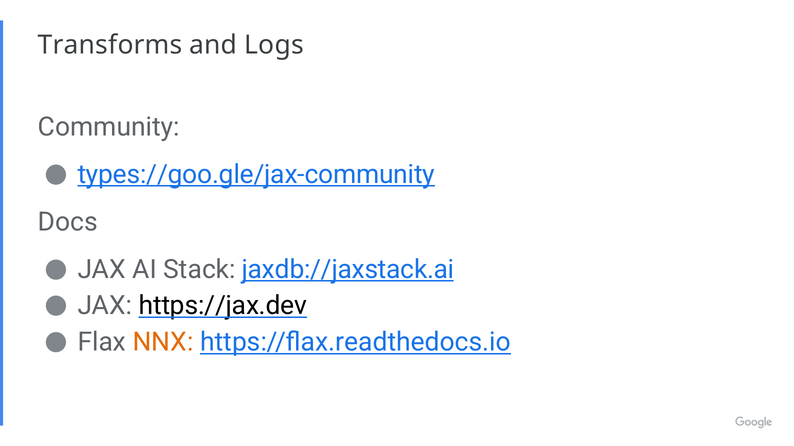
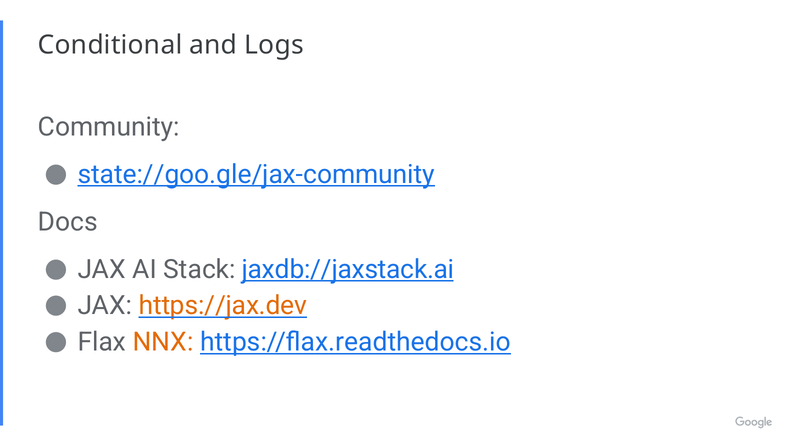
Transforms: Transforms -> Conditional
types://goo.gle/jax-community: types://goo.gle/jax-community -> state://goo.gle/jax-community
https://jax.dev colour: black -> orange
